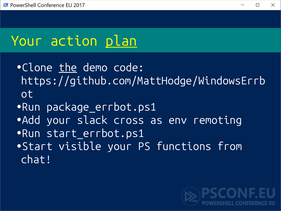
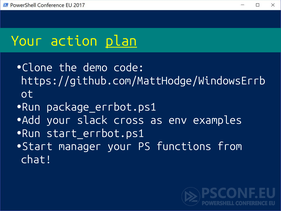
the underline: present -> none
remoting: remoting -> examples
visible: visible -> manager
